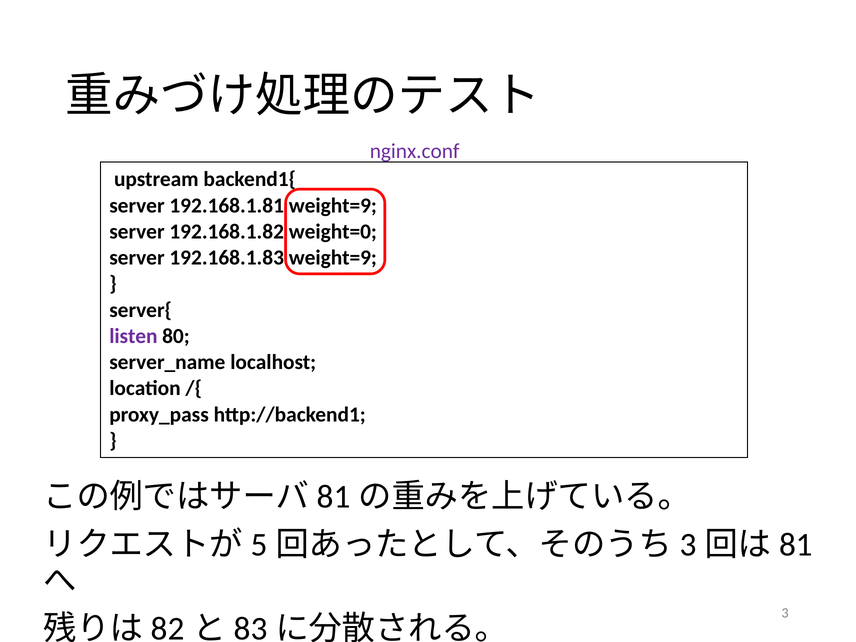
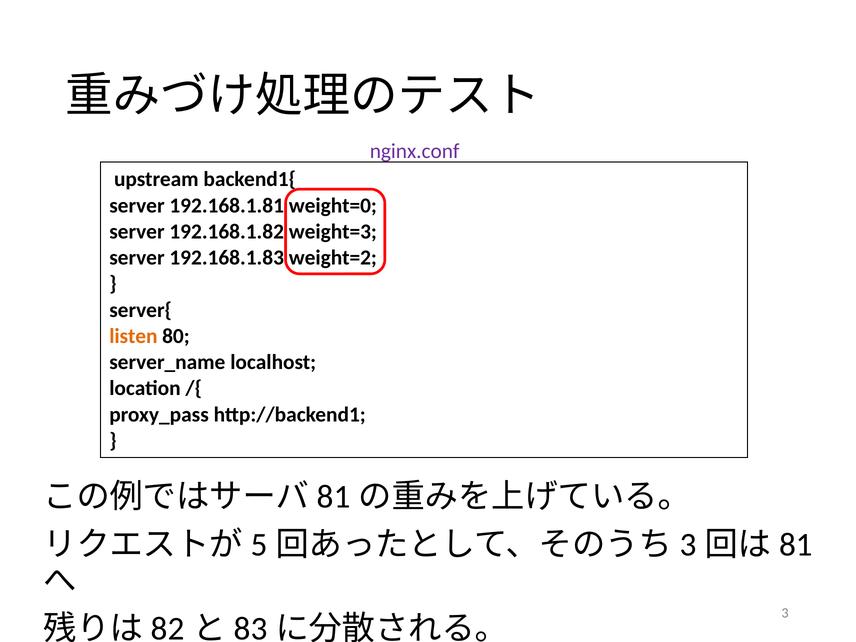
192.168.1.81 weight=9: weight=9 -> weight=0
weight=0: weight=0 -> weight=3
192.168.1.83 weight=9: weight=9 -> weight=2
listen colour: purple -> orange
